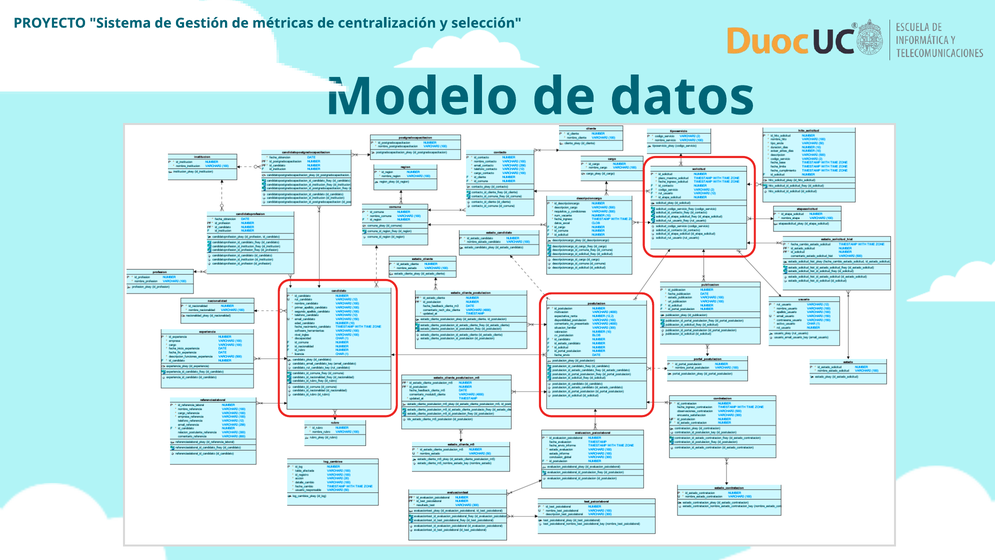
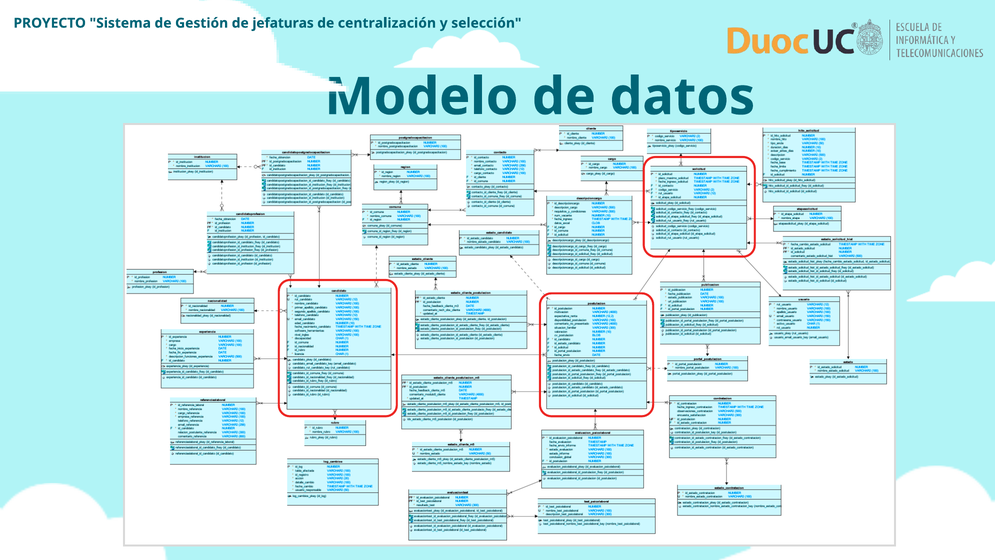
métricas: métricas -> jefaturas
